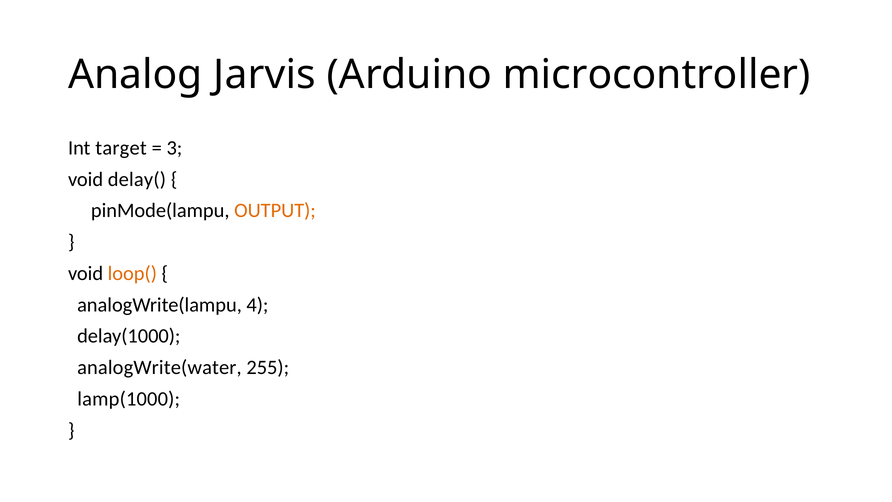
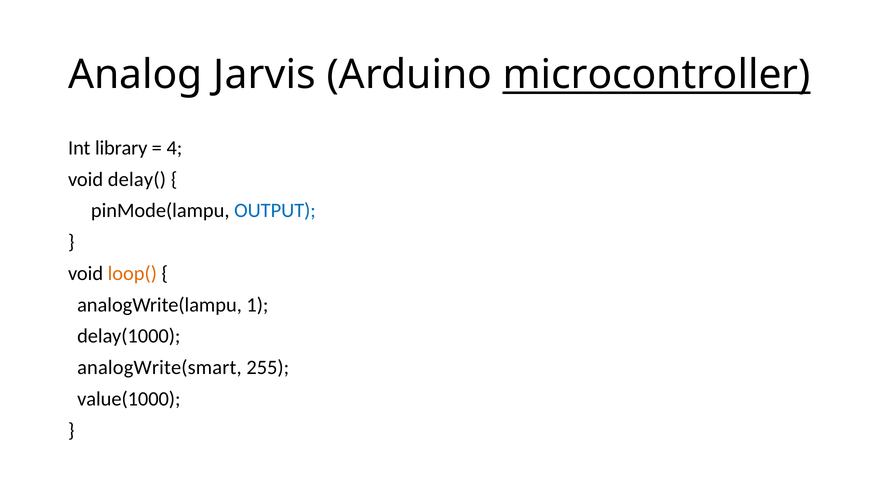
microcontroller underline: none -> present
target: target -> library
3: 3 -> 4
OUTPUT colour: orange -> blue
4: 4 -> 1
analogWrite(water: analogWrite(water -> analogWrite(smart
lamp(1000: lamp(1000 -> value(1000
